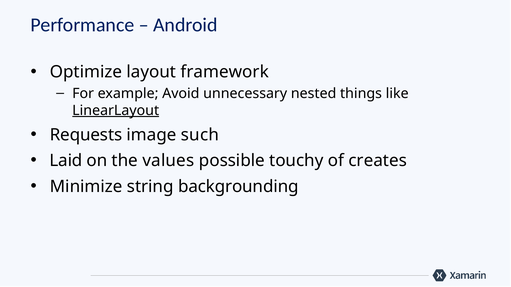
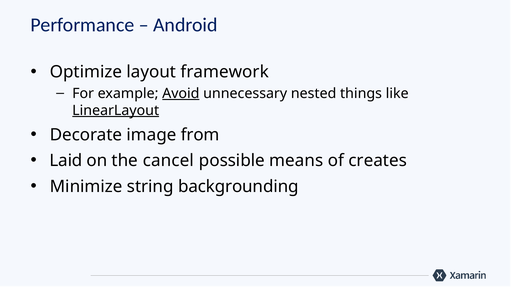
Avoid underline: none -> present
Requests: Requests -> Decorate
such: such -> from
values: values -> cancel
touchy: touchy -> means
